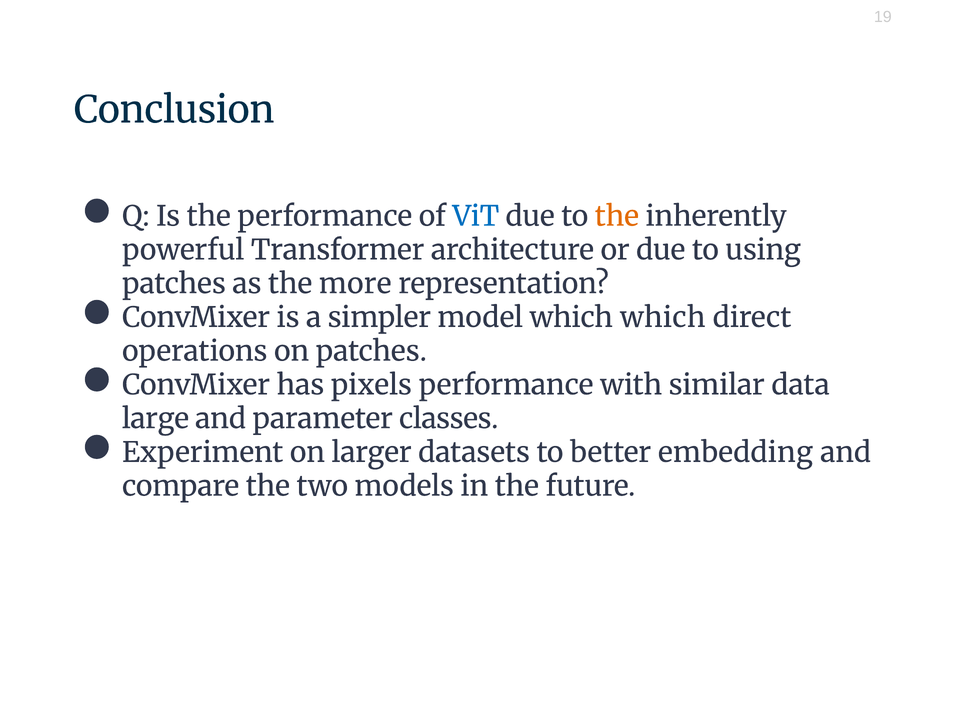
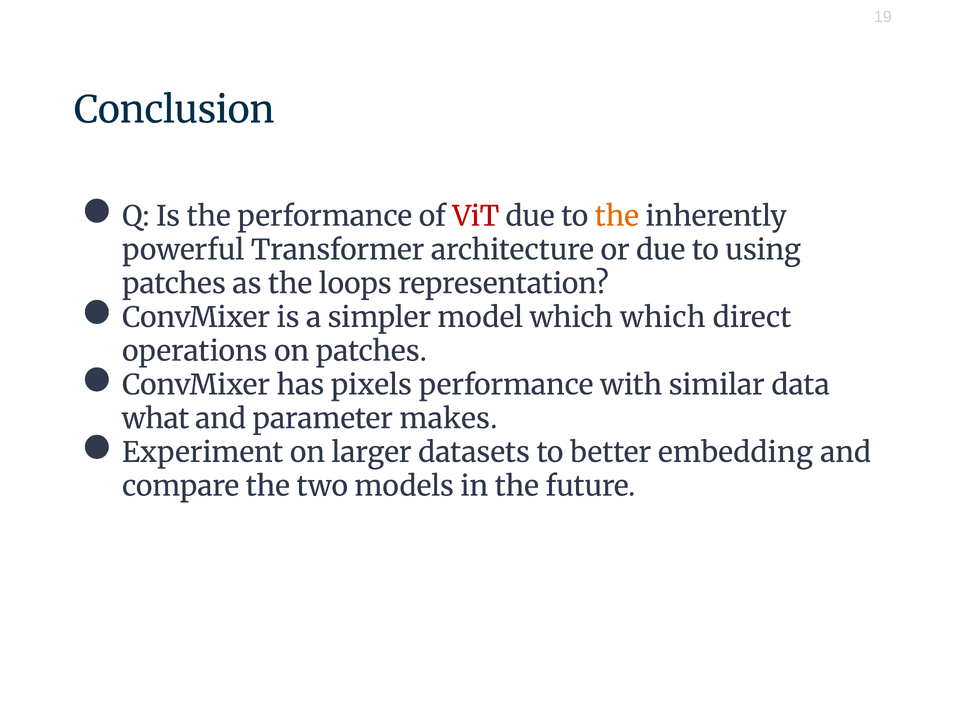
ViT colour: blue -> red
more: more -> loops
large: large -> what
classes: classes -> makes
